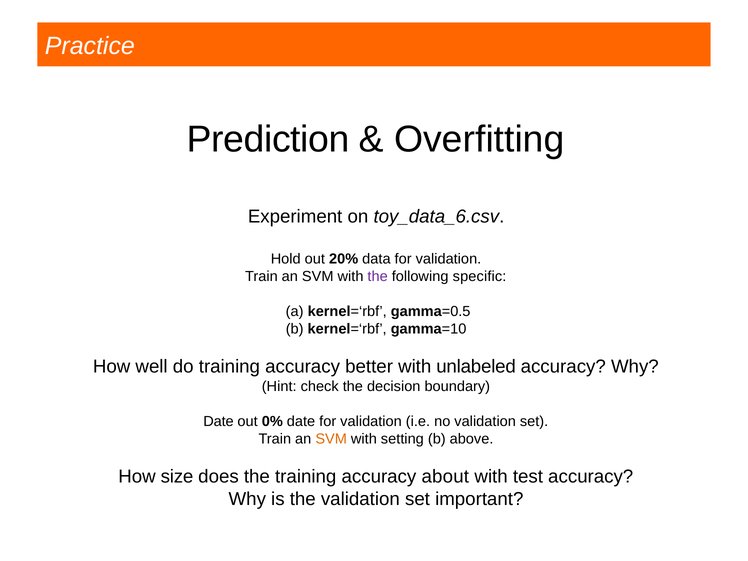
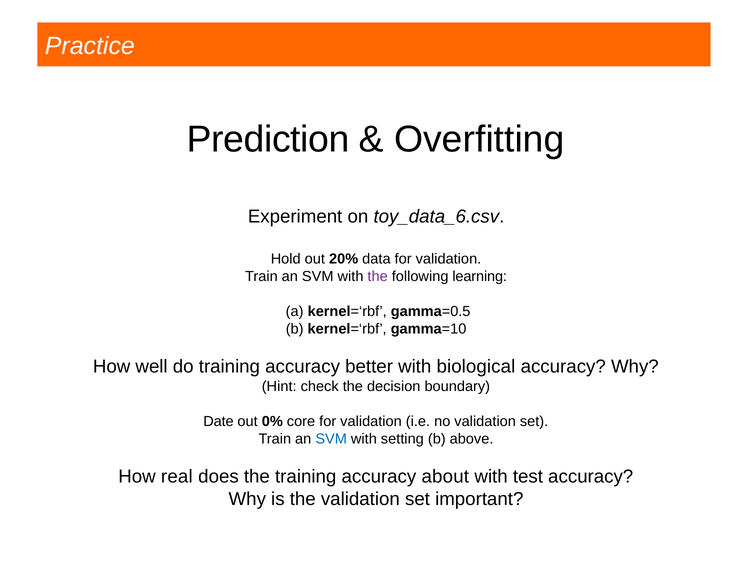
specific: specific -> learning
unlabeled: unlabeled -> biological
0% date: date -> core
SVM at (331, 439) colour: orange -> blue
size: size -> real
